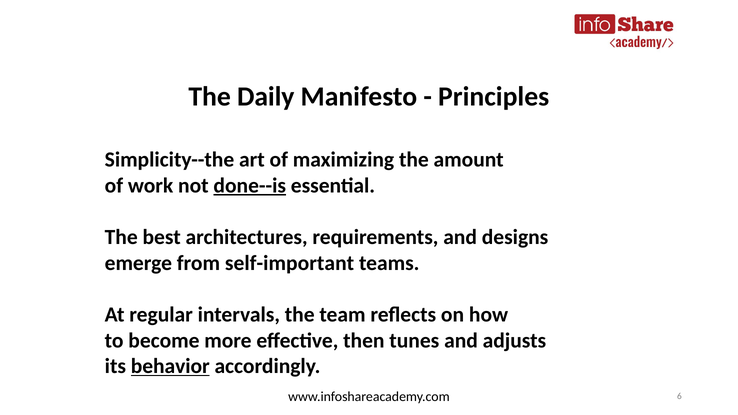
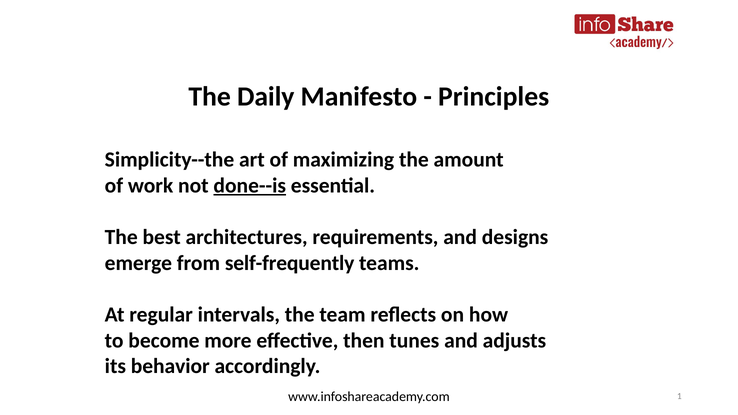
self-important: self-important -> self-frequently
behavior underline: present -> none
6: 6 -> 1
